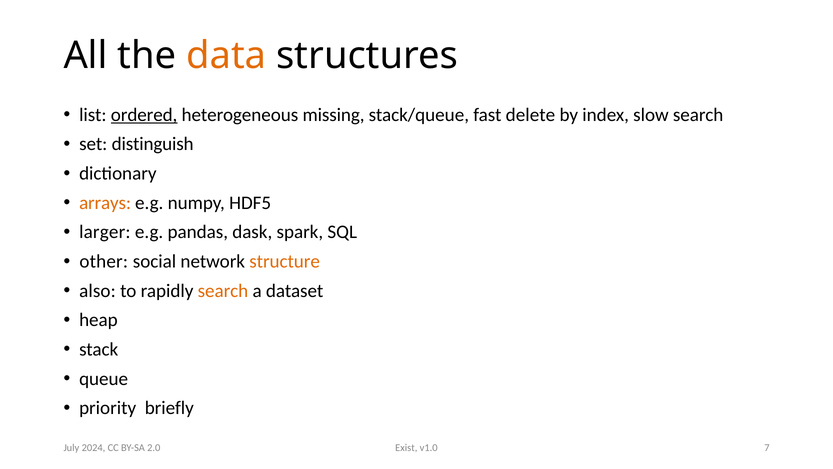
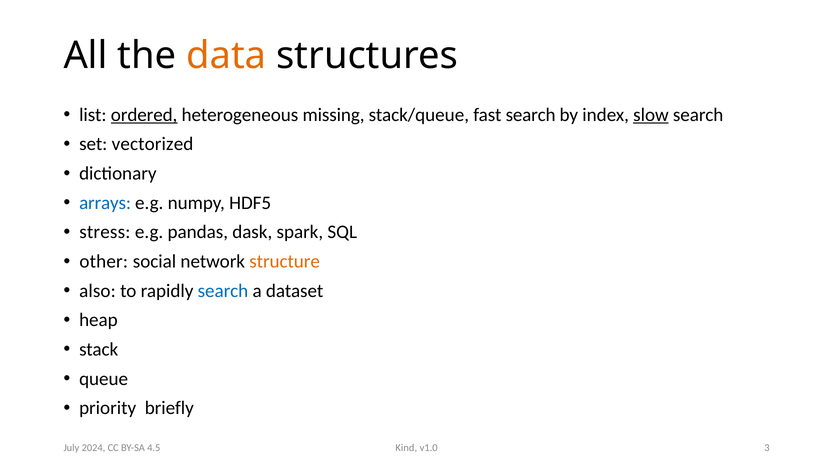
fast delete: delete -> search
slow underline: none -> present
distinguish: distinguish -> vectorized
arrays colour: orange -> blue
larger: larger -> stress
search at (223, 291) colour: orange -> blue
Exist: Exist -> Kind
7: 7 -> 3
2.0: 2.0 -> 4.5
